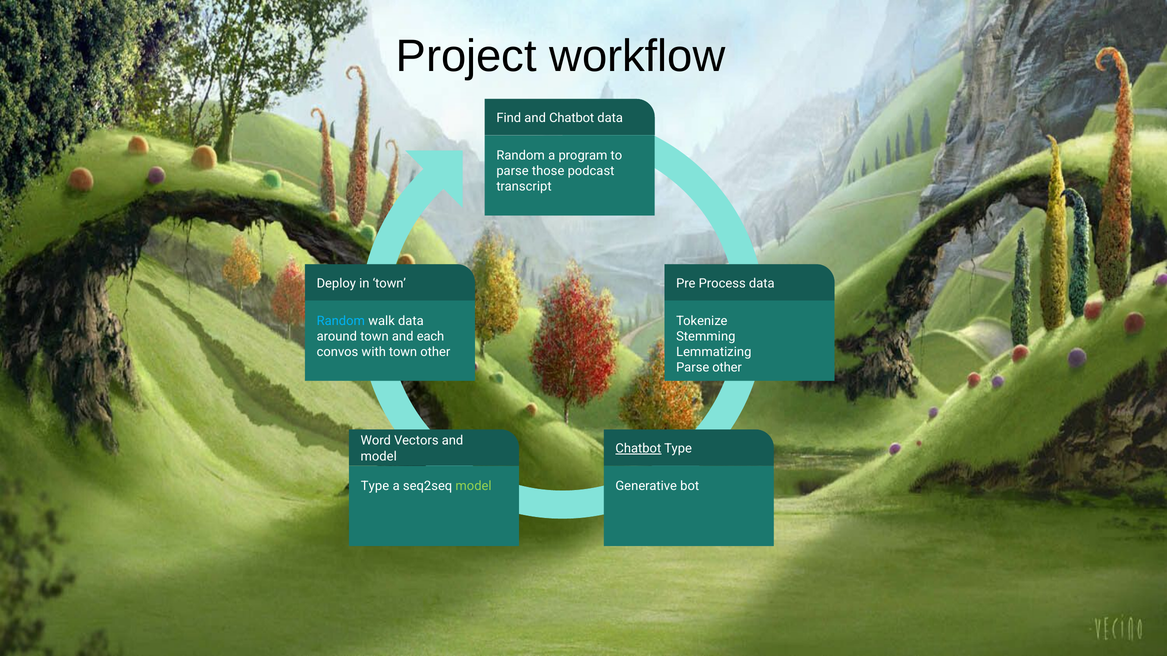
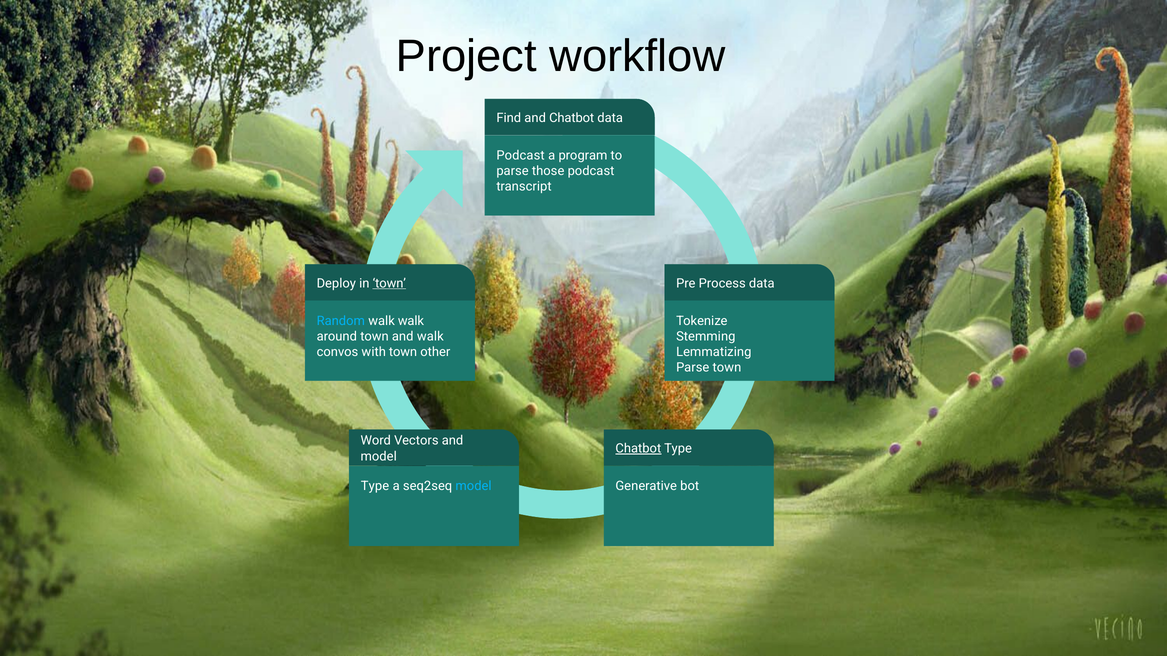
Random at (521, 156): Random -> Podcast
town at (389, 283) underline: none -> present
walk data: data -> walk
and each: each -> walk
Parse other: other -> town
model at (474, 486) colour: light green -> light blue
